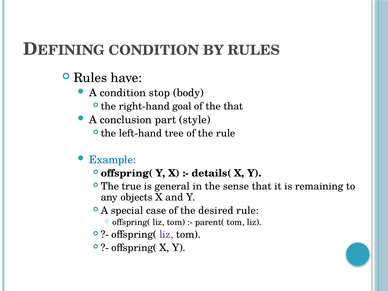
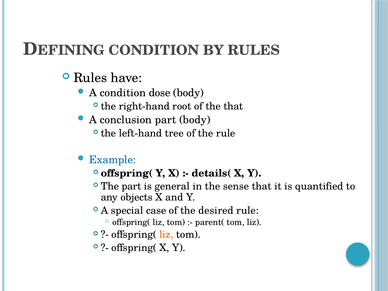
stop: stop -> dose
goal: goal -> root
part style: style -> body
The true: true -> part
remaining: remaining -> quantified
liz at (166, 235) colour: purple -> orange
